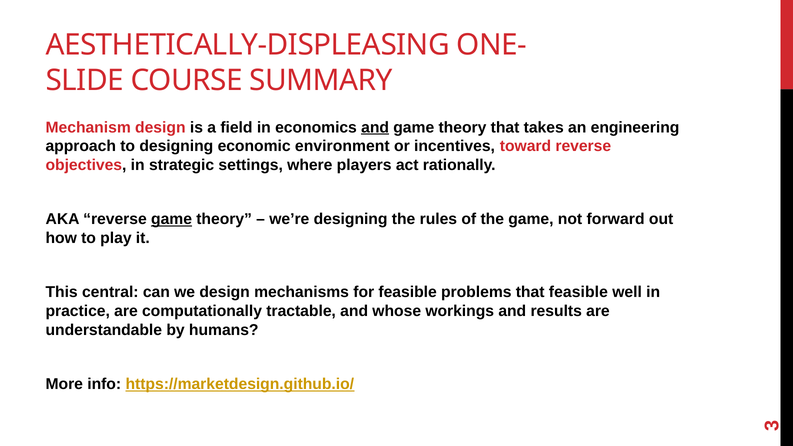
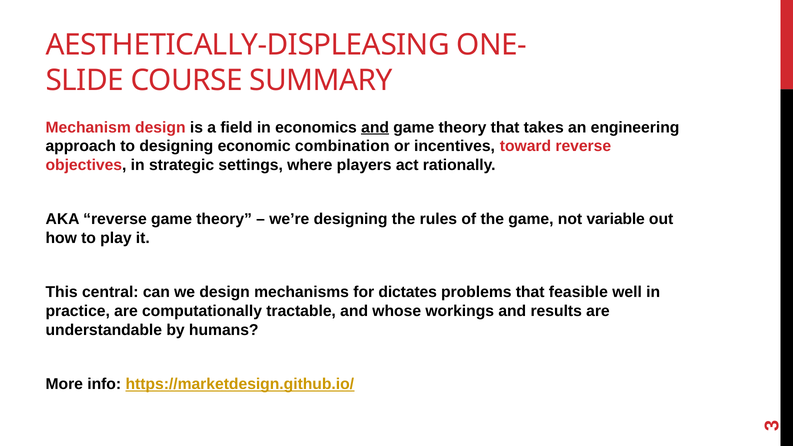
environment: environment -> combination
game at (172, 219) underline: present -> none
forward: forward -> variable
for feasible: feasible -> dictates
